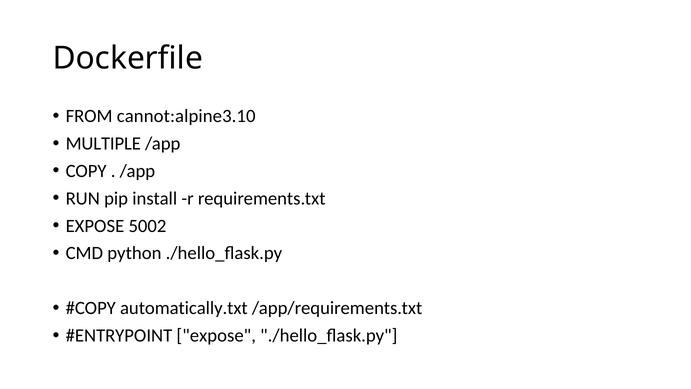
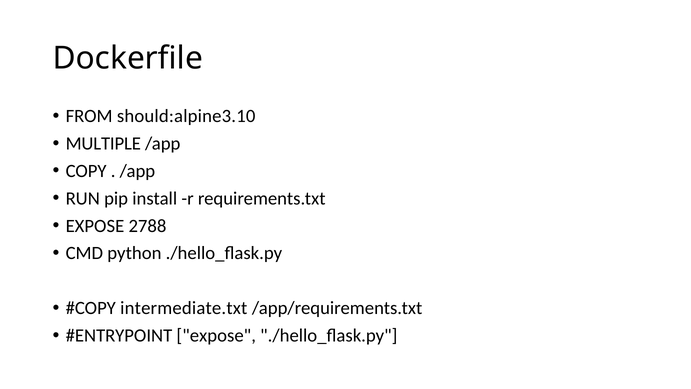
cannot:alpine3.10: cannot:alpine3.10 -> should:alpine3.10
5002: 5002 -> 2788
automatically.txt: automatically.txt -> intermediate.txt
